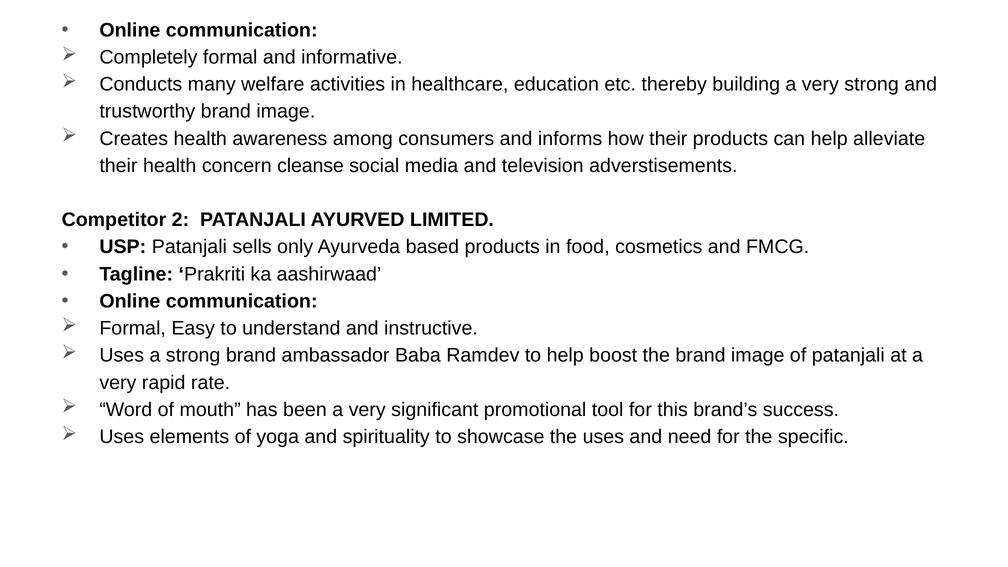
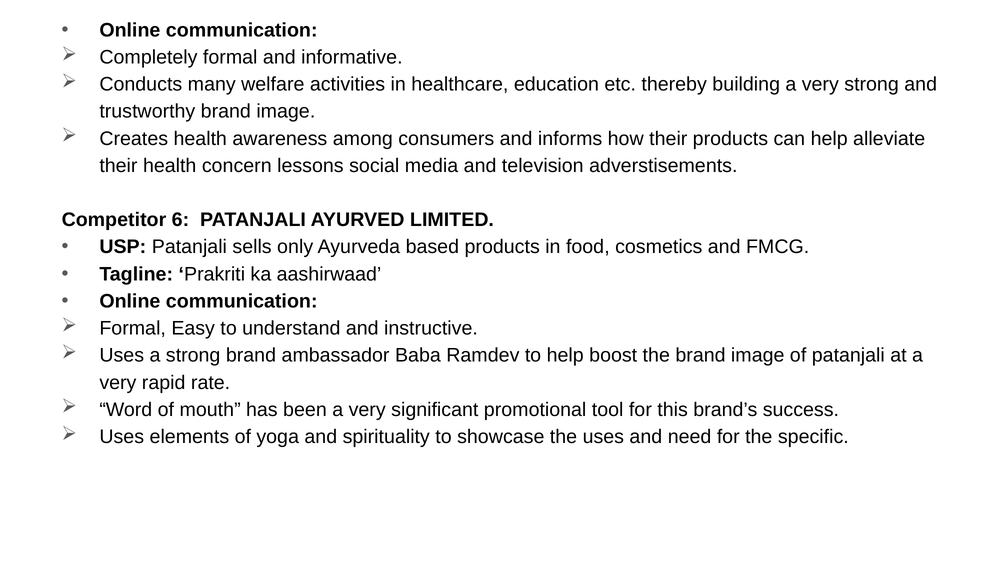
cleanse: cleanse -> lessons
2: 2 -> 6
